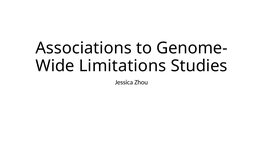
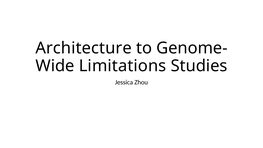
Associations: Associations -> Architecture
